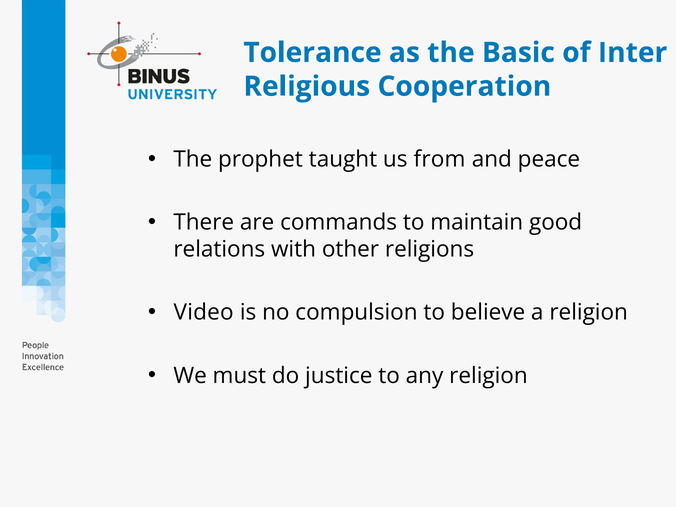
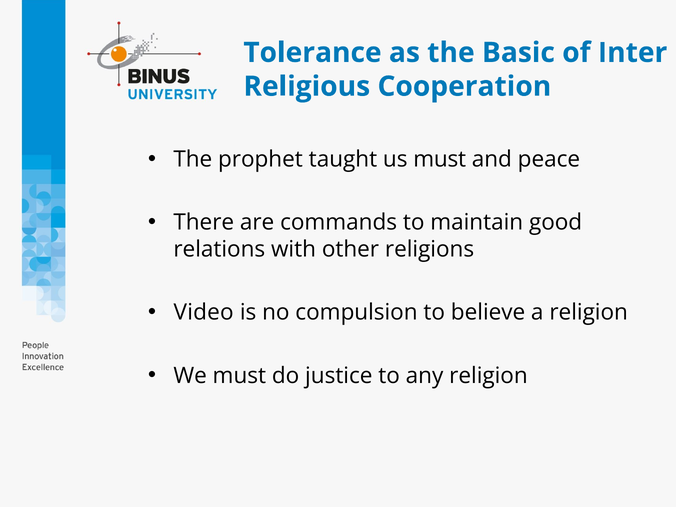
us from: from -> must
